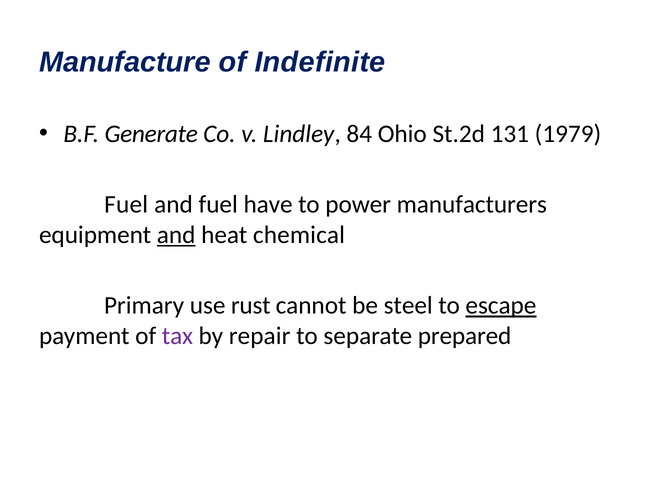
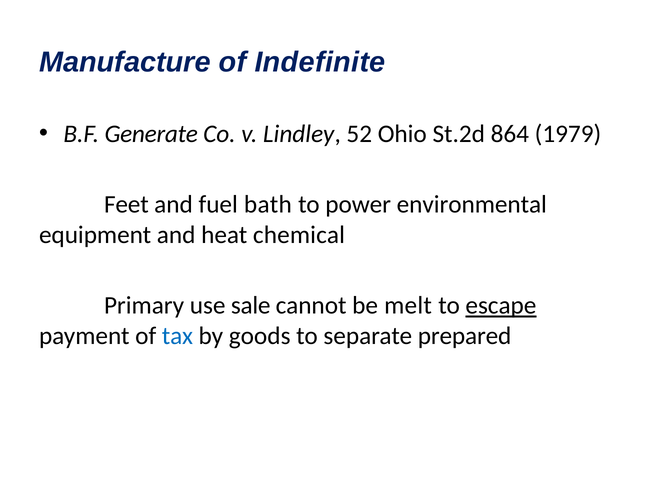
84: 84 -> 52
131: 131 -> 864
Fuel at (126, 205): Fuel -> Feet
have: have -> bath
manufacturers: manufacturers -> environmental
and at (176, 235) underline: present -> none
rust: rust -> sale
steel: steel -> melt
tax colour: purple -> blue
repair: repair -> goods
